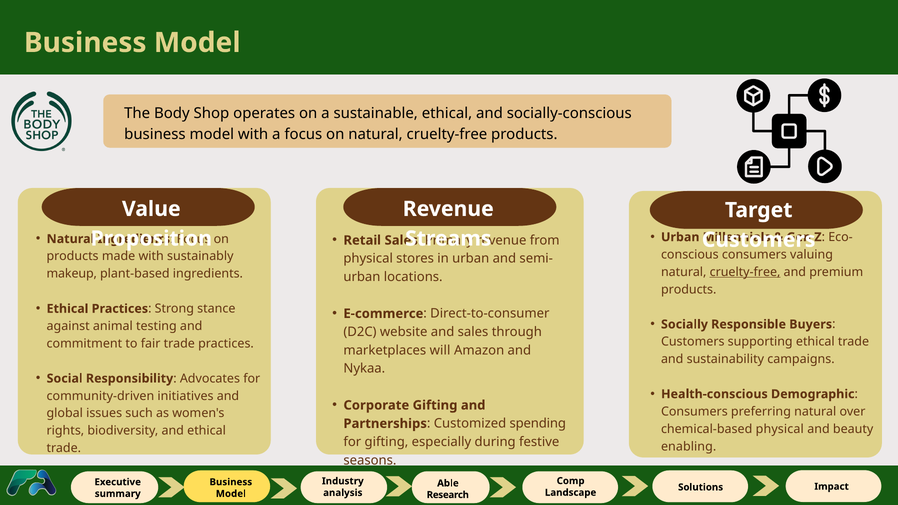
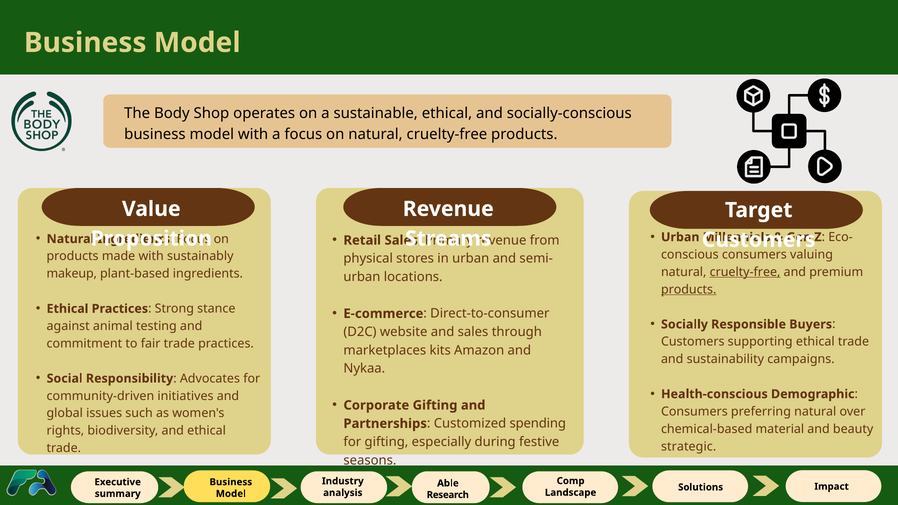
products at (689, 290) underline: none -> present
will: will -> kits
chemical-based physical: physical -> material
enabling: enabling -> strategic
